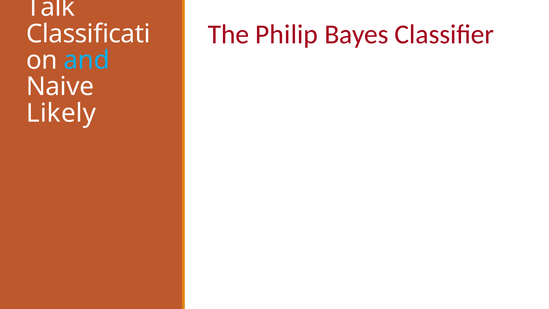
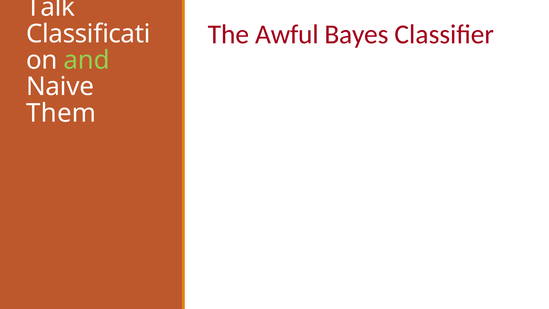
Philip: Philip -> Awful
and colour: light blue -> light green
Likely: Likely -> Them
